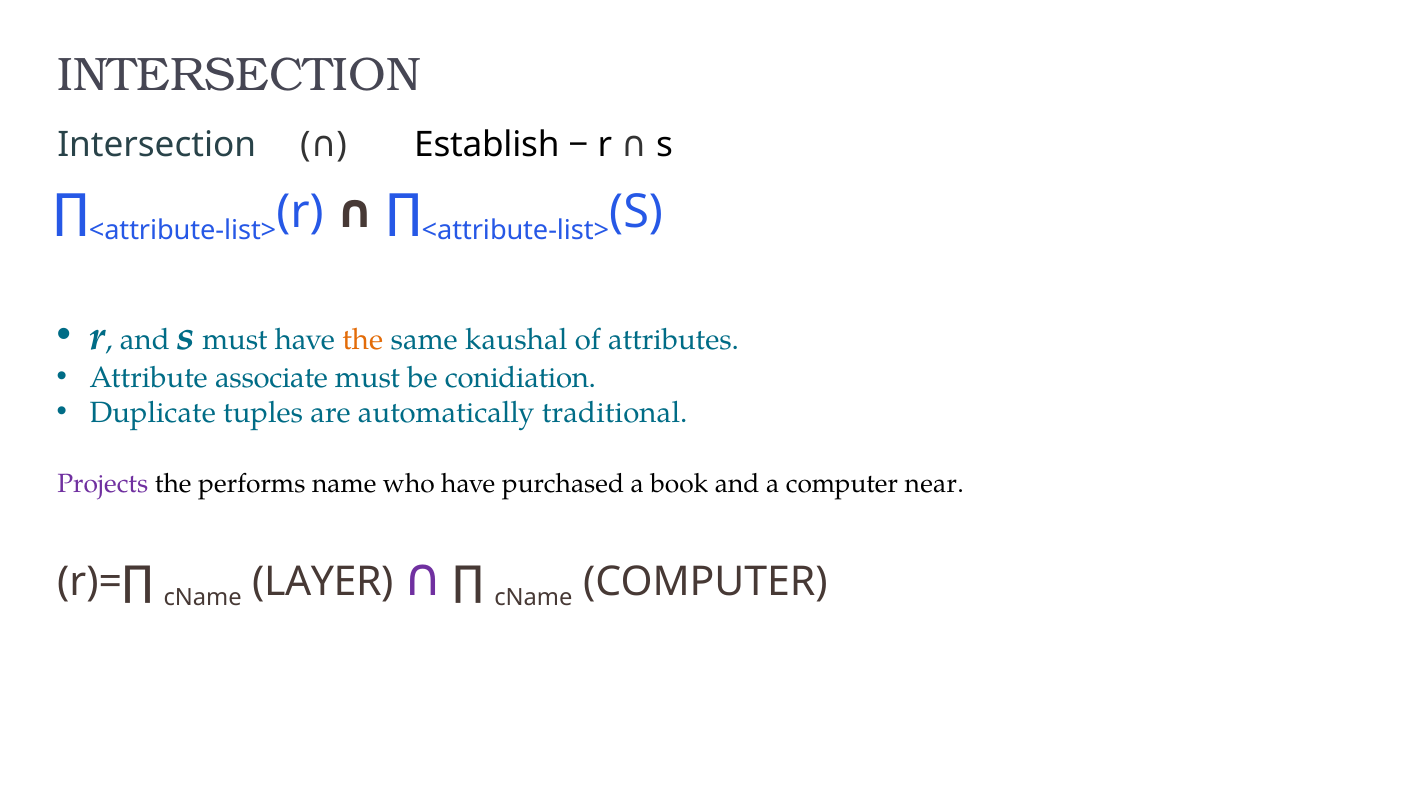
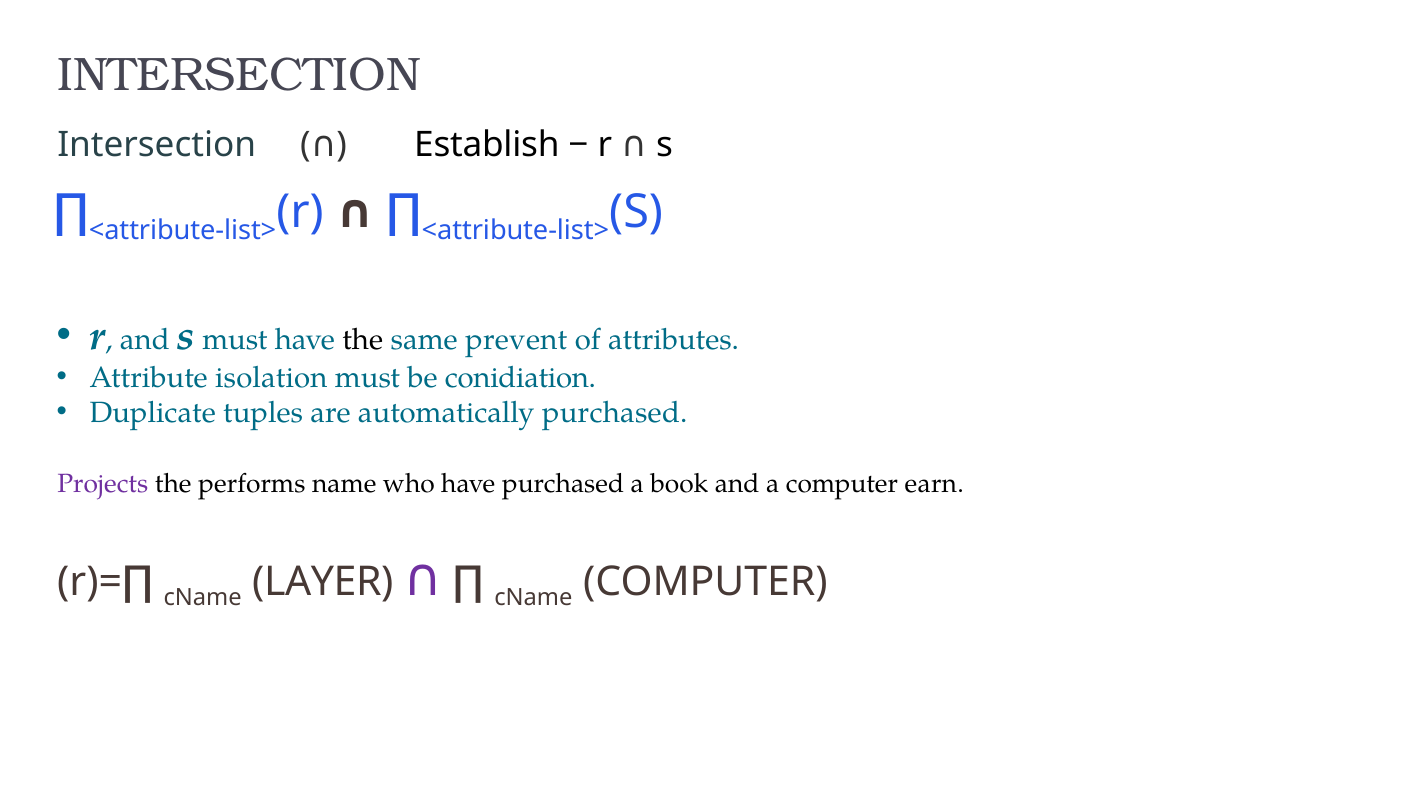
the at (363, 340) colour: orange -> black
kaushal: kaushal -> prevent
associate: associate -> isolation
automatically traditional: traditional -> purchased
near: near -> earn
